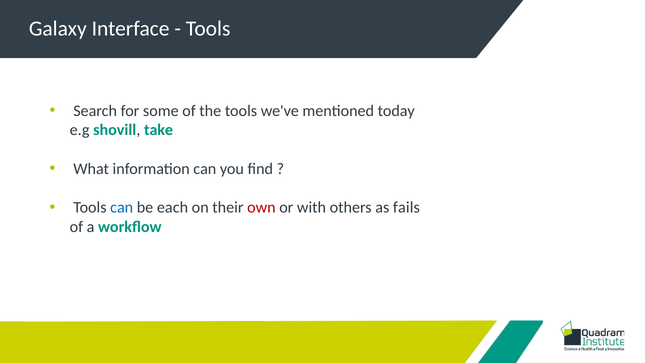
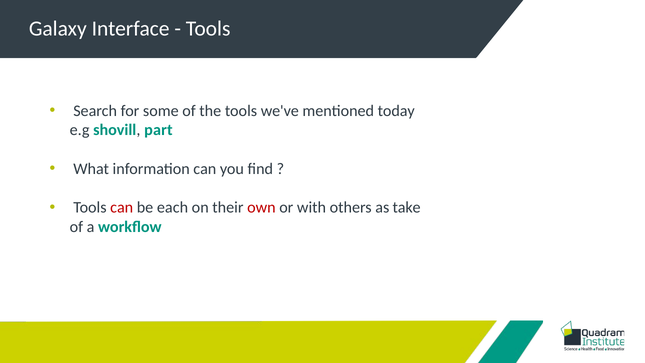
take: take -> part
can at (122, 207) colour: blue -> red
fails: fails -> take
